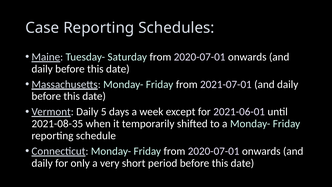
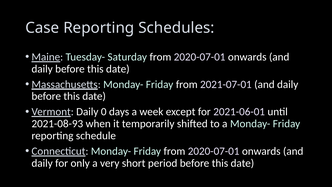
5: 5 -> 0
2021-08-35: 2021-08-35 -> 2021-08-93
